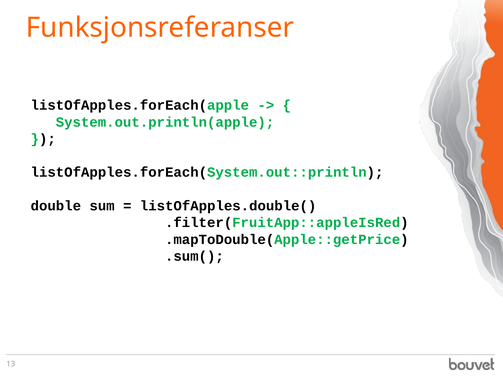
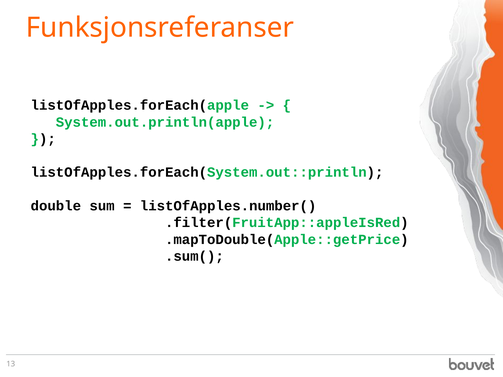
listOfApples.double(: listOfApples.double( -> listOfApples.number(
